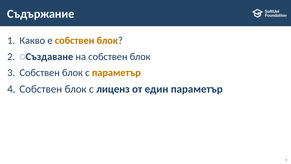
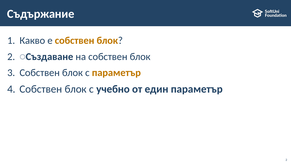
лиценз: лиценз -> учебно
